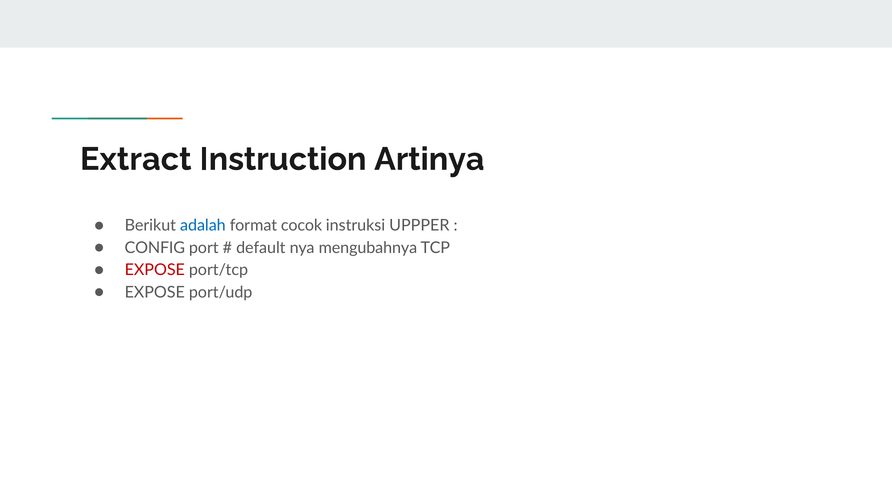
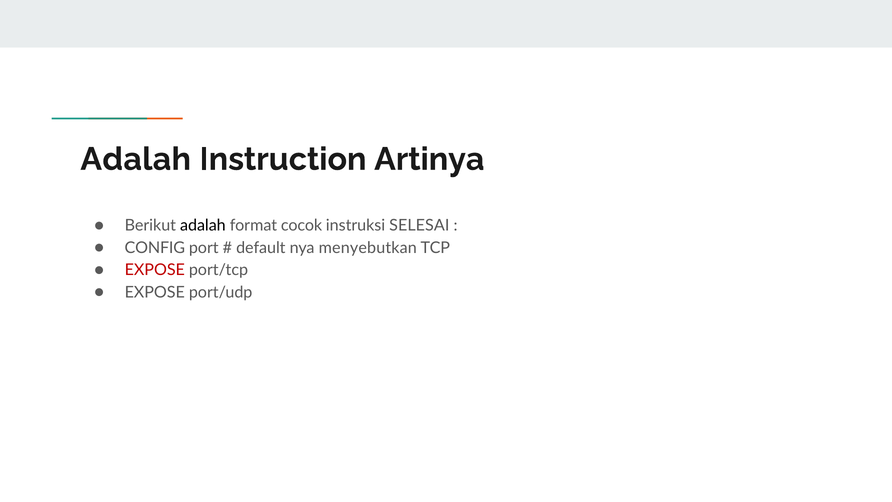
Extract at (136, 159): Extract -> Adalah
adalah at (203, 225) colour: blue -> black
UPPPER: UPPPER -> SELESAI
mengubahnya: mengubahnya -> menyebutkan
